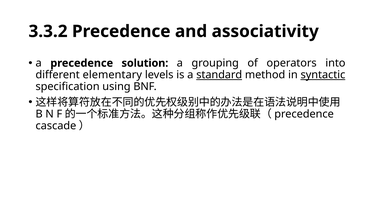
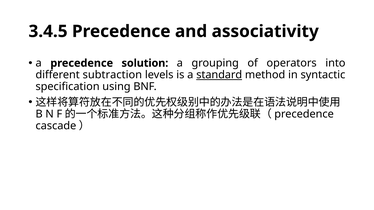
3.3.2: 3.3.2 -> 3.4.5
elementary: elementary -> subtraction
syntactic underline: present -> none
